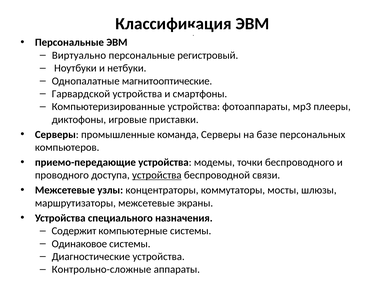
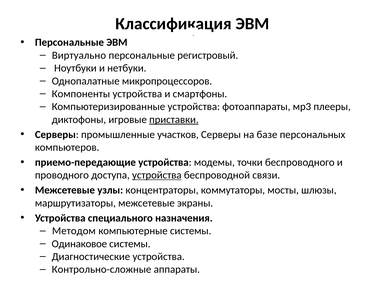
магнитооптические: магнитооптические -> микропроцессоров
Гарвардской: Гарвардской -> Компоненты
приставки underline: none -> present
команда: команда -> участков
Содержит: Содержит -> Методом
